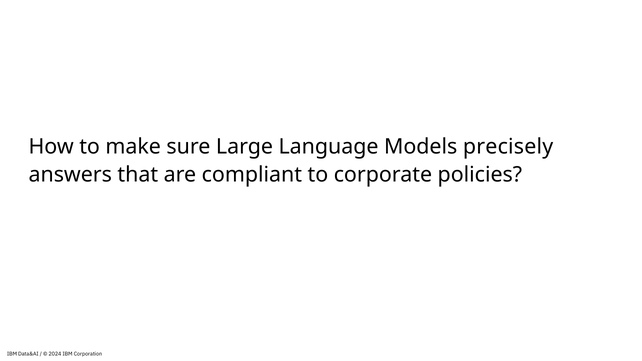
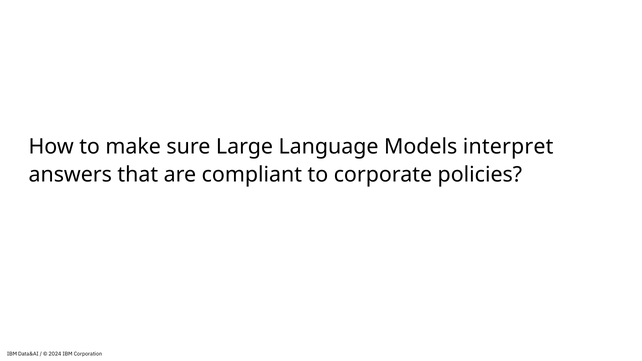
precisely: precisely -> interpret
